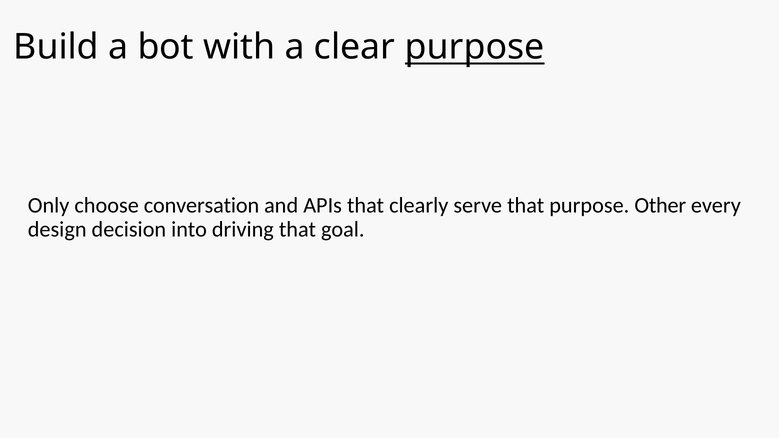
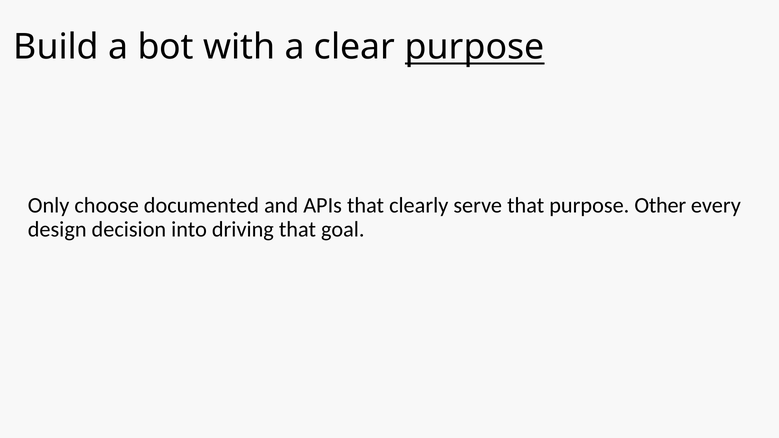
conversation: conversation -> documented
